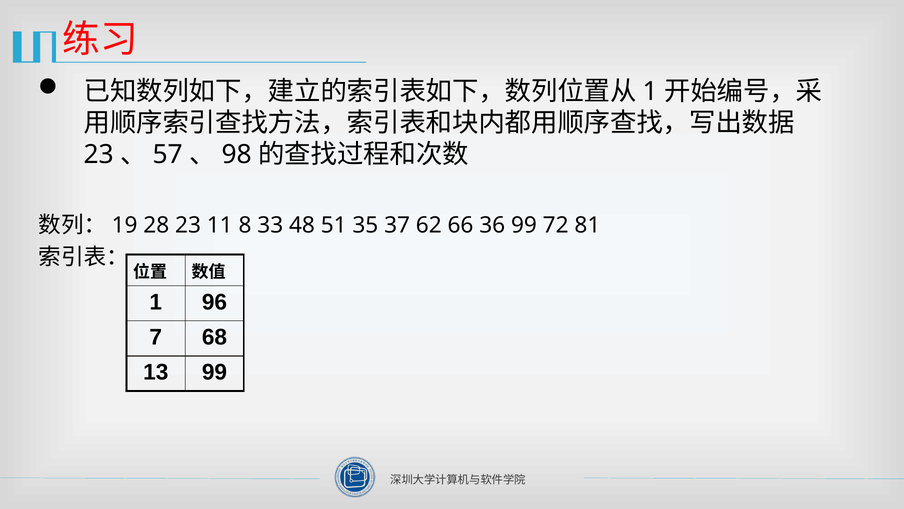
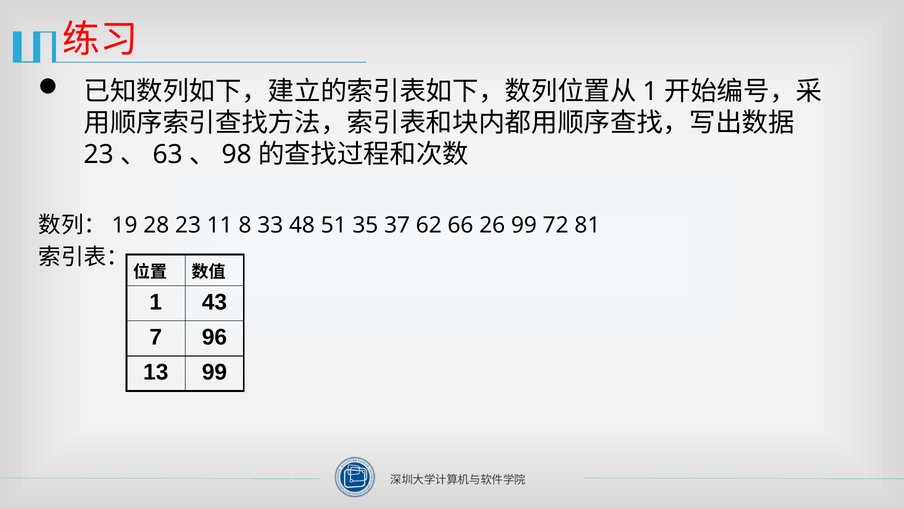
57: 57 -> 63
36: 36 -> 26
96: 96 -> 43
68: 68 -> 96
